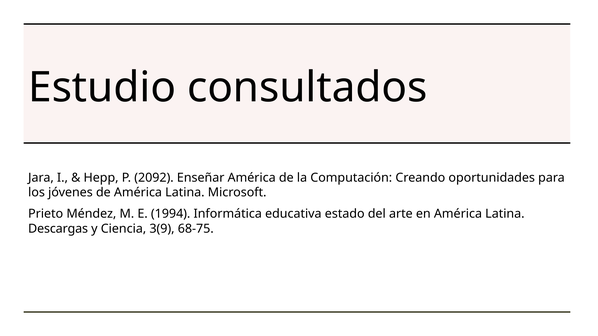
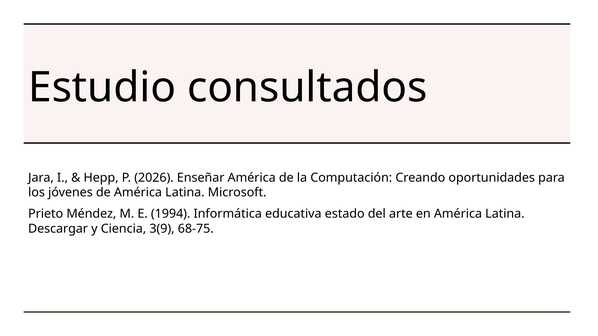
2092: 2092 -> 2026
Descargas: Descargas -> Descargar
